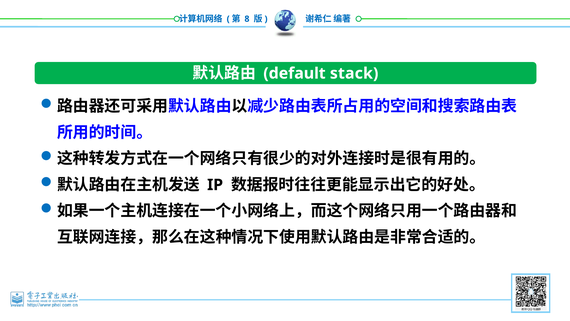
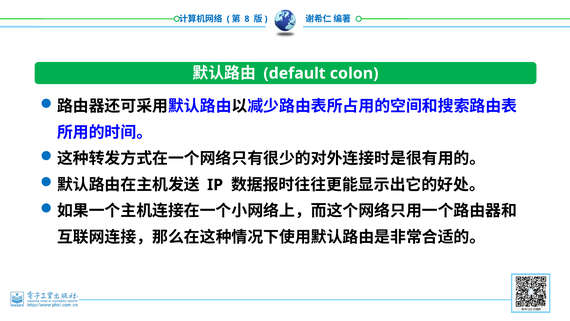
stack: stack -> colon
